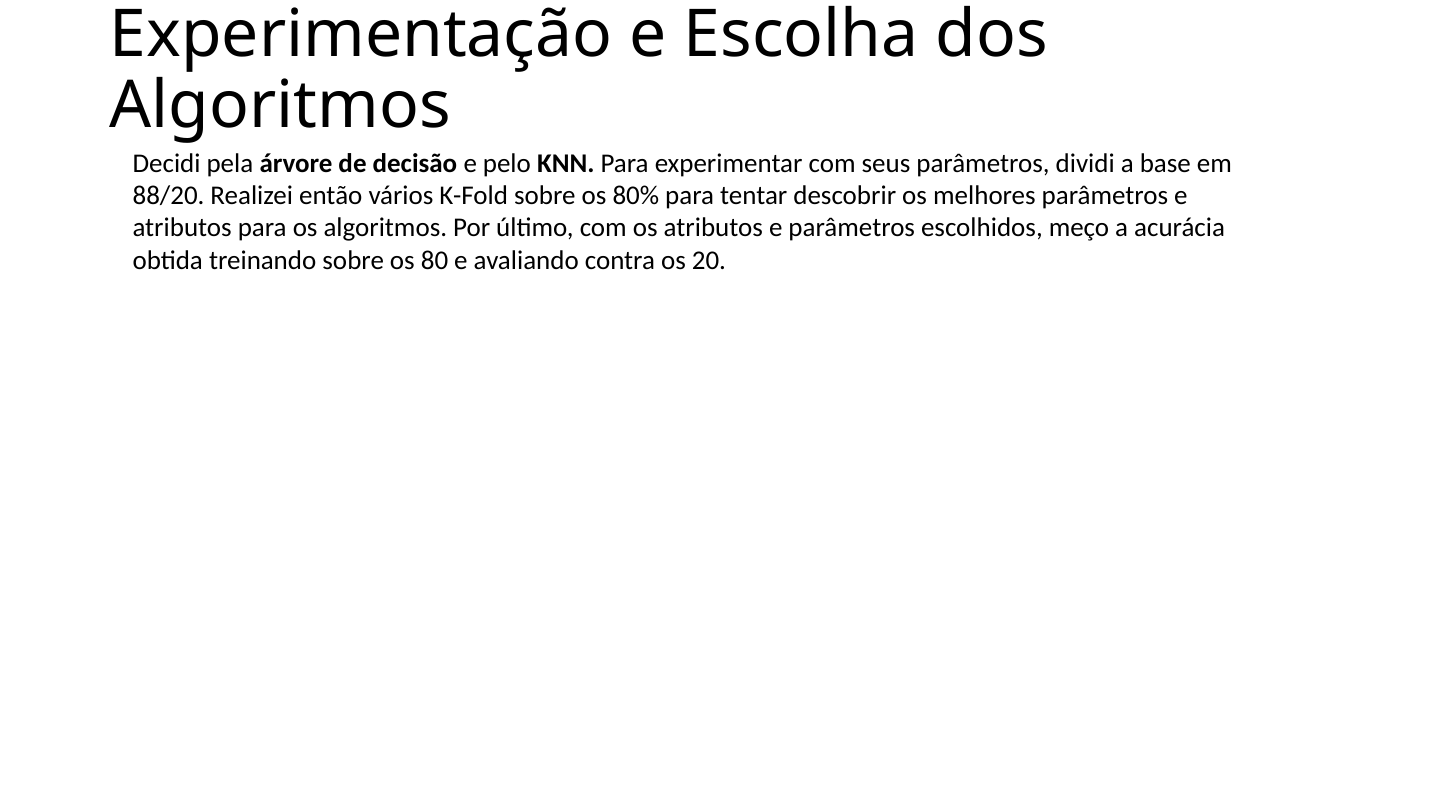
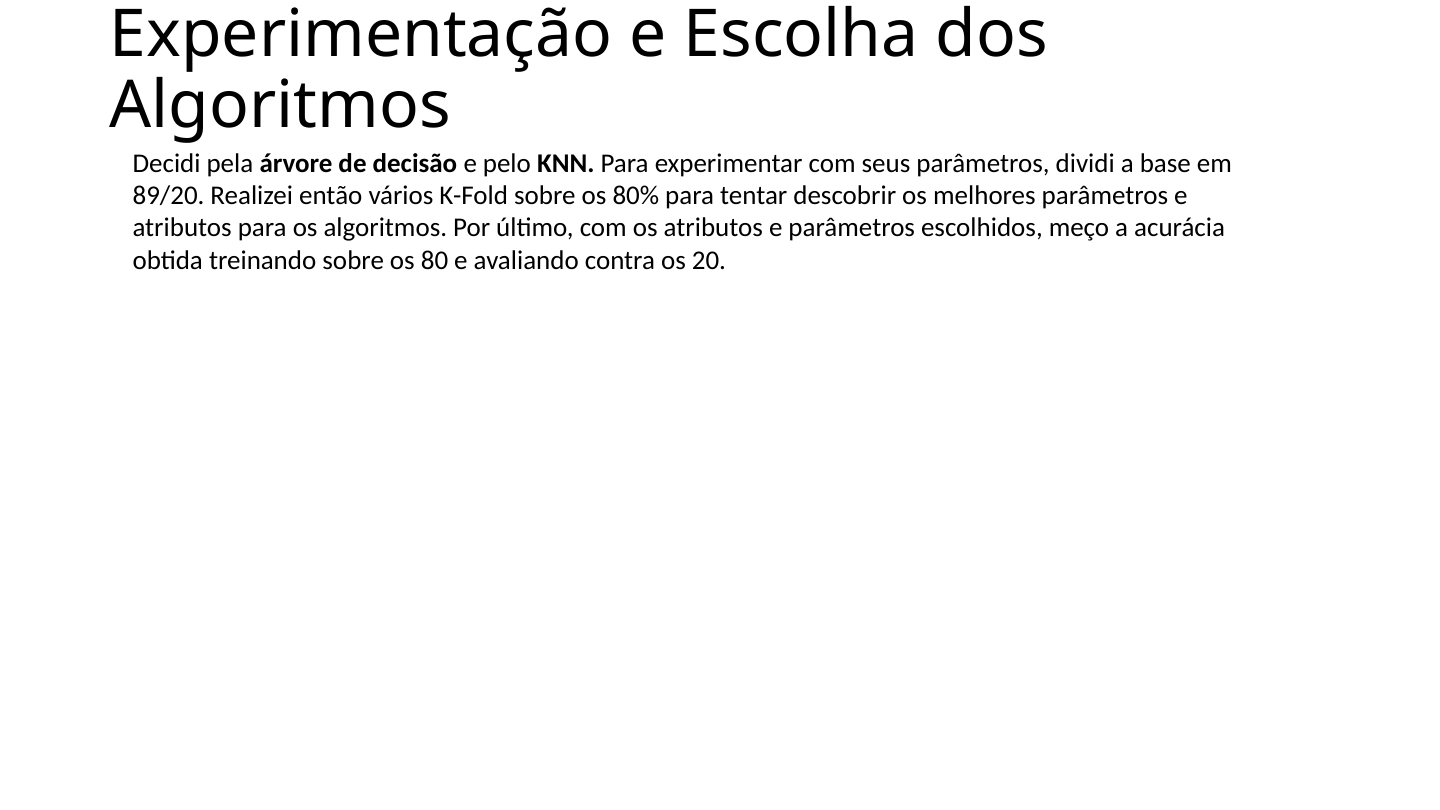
88/20: 88/20 -> 89/20
